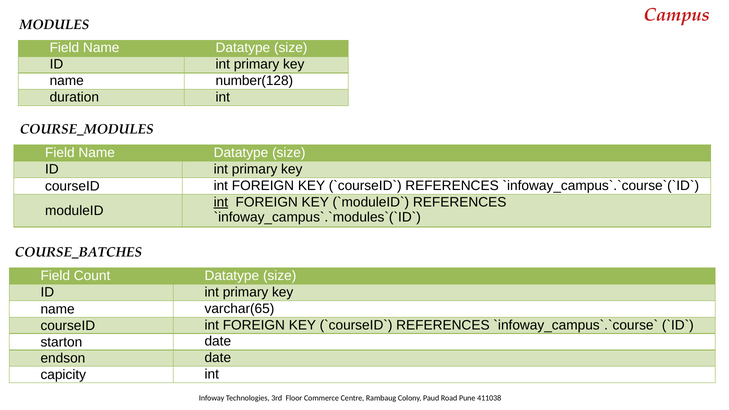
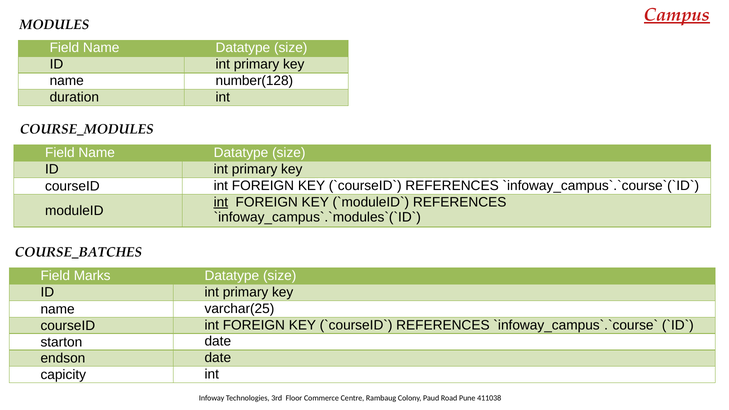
Campus underline: none -> present
Count: Count -> Marks
varchar(65: varchar(65 -> varchar(25
